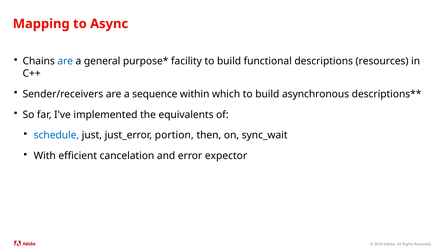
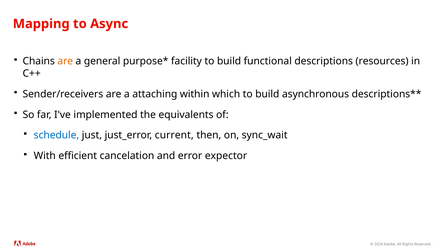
are at (65, 61) colour: blue -> orange
sequence: sequence -> attaching
portion: portion -> current
